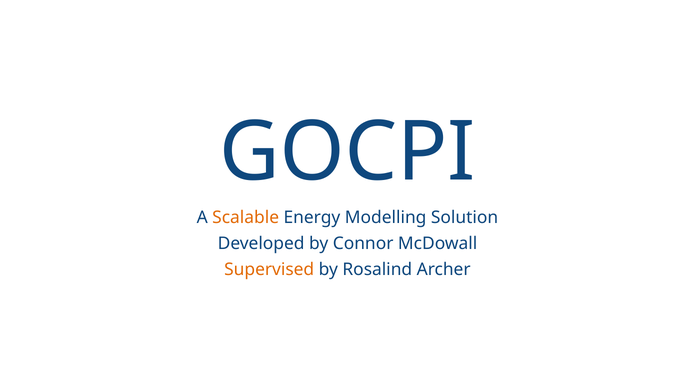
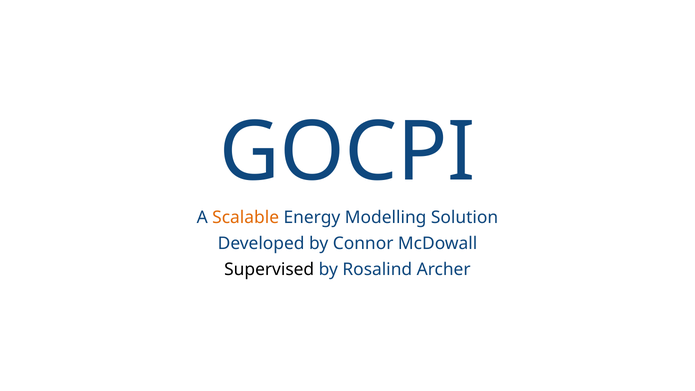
Supervised colour: orange -> black
